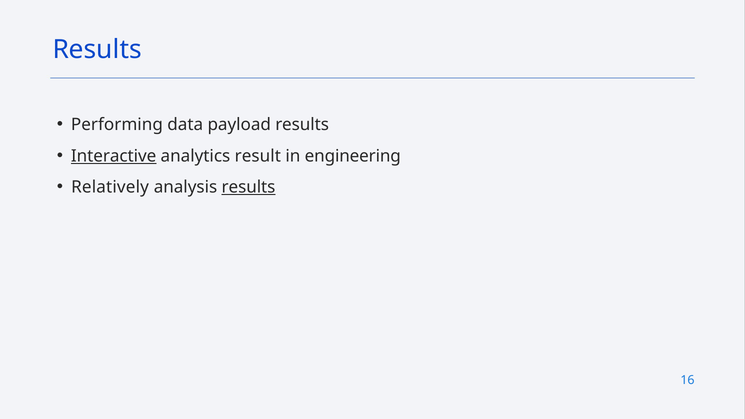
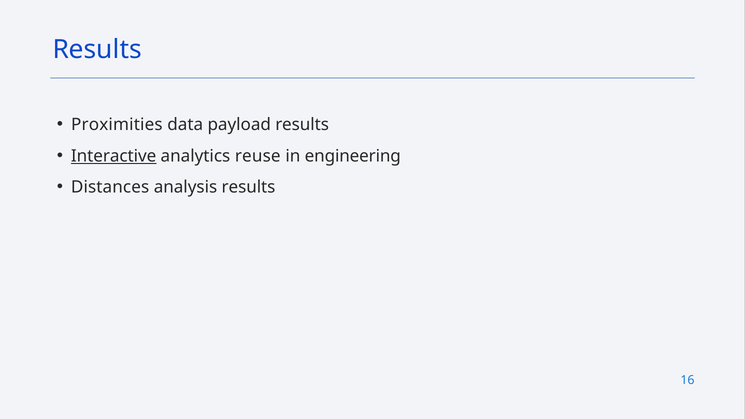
Performing: Performing -> Proximities
result: result -> reuse
Relatively: Relatively -> Distances
results at (248, 187) underline: present -> none
